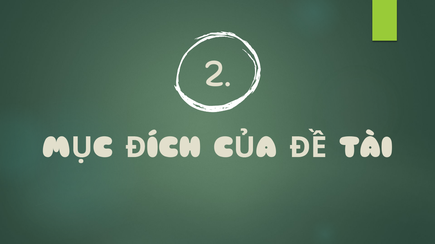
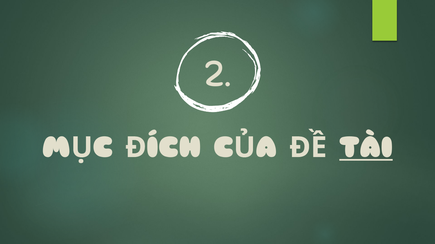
TÀI underline: none -> present
